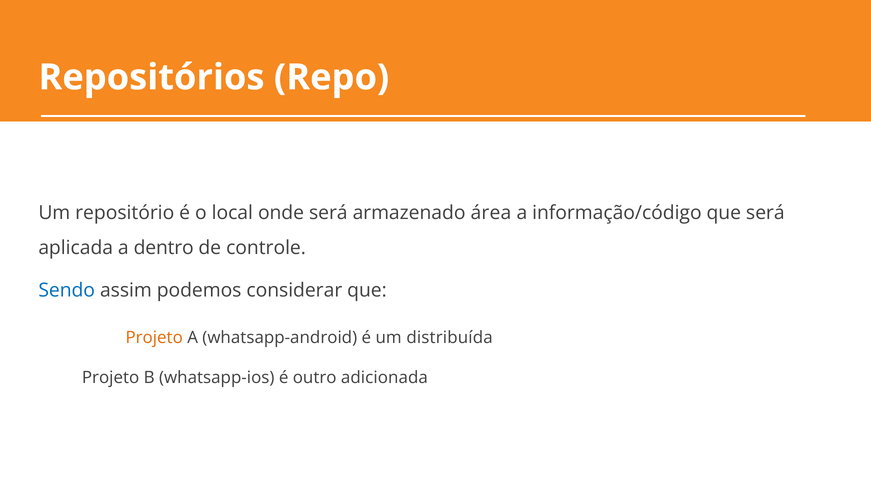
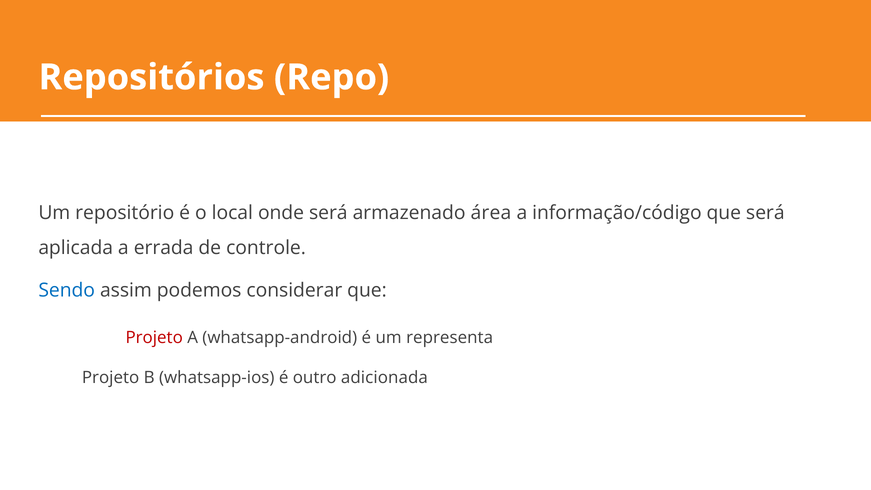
dentro: dentro -> errada
Projeto at (154, 338) colour: orange -> red
distribuída: distribuída -> representa
